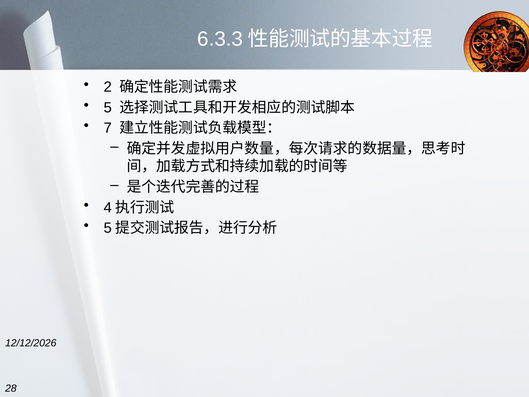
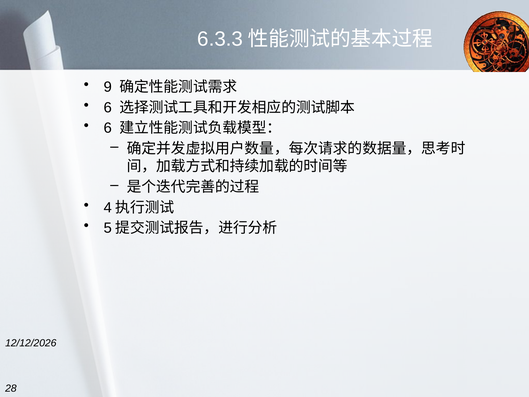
2: 2 -> 9
5 at (108, 107): 5 -> 6
7 at (108, 128): 7 -> 6
